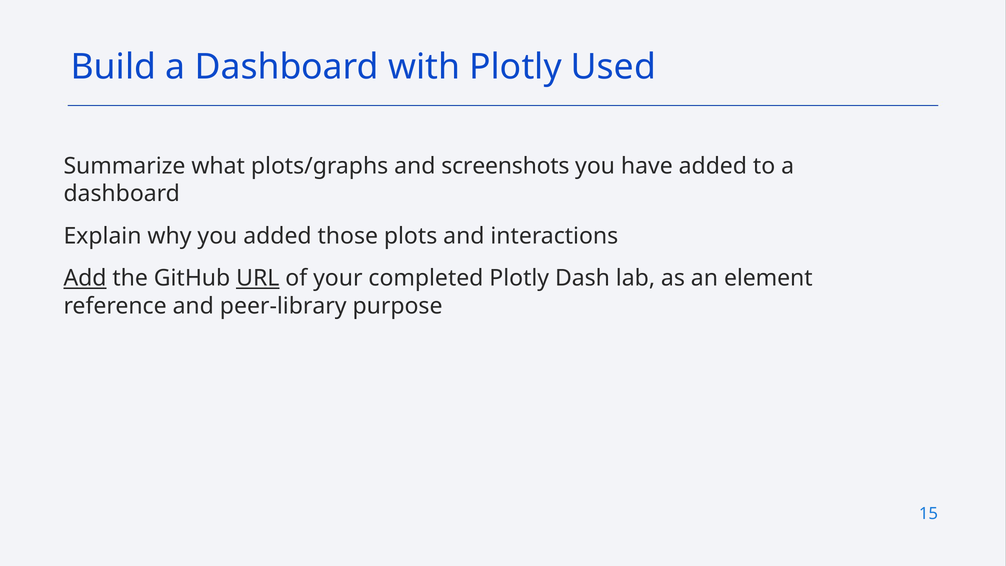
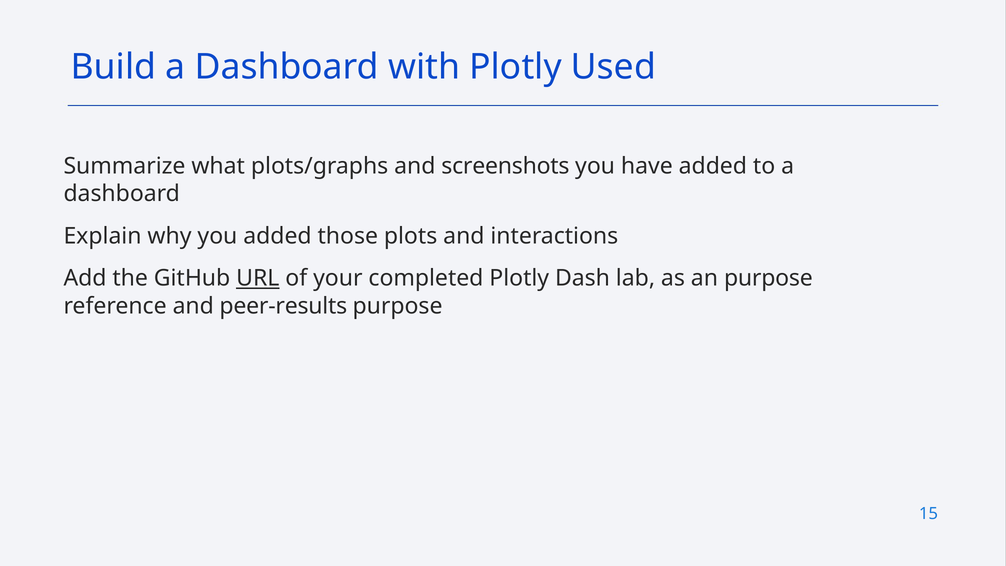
Add underline: present -> none
an element: element -> purpose
peer-library: peer-library -> peer-results
